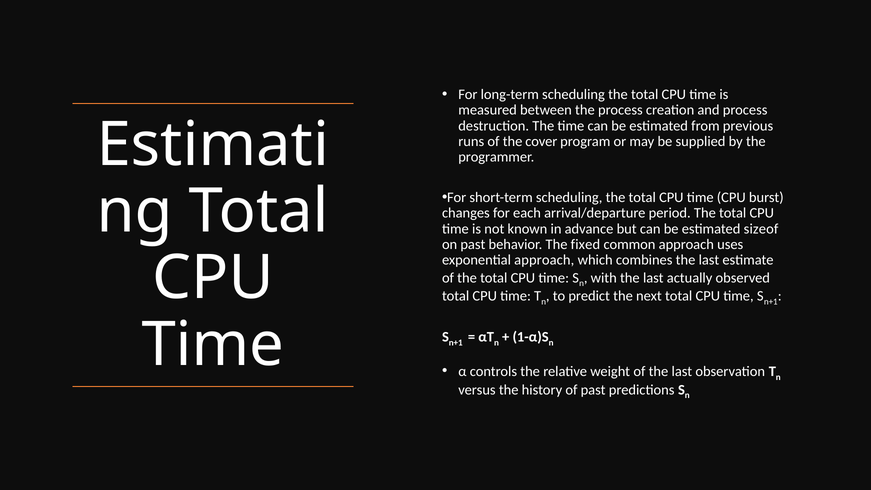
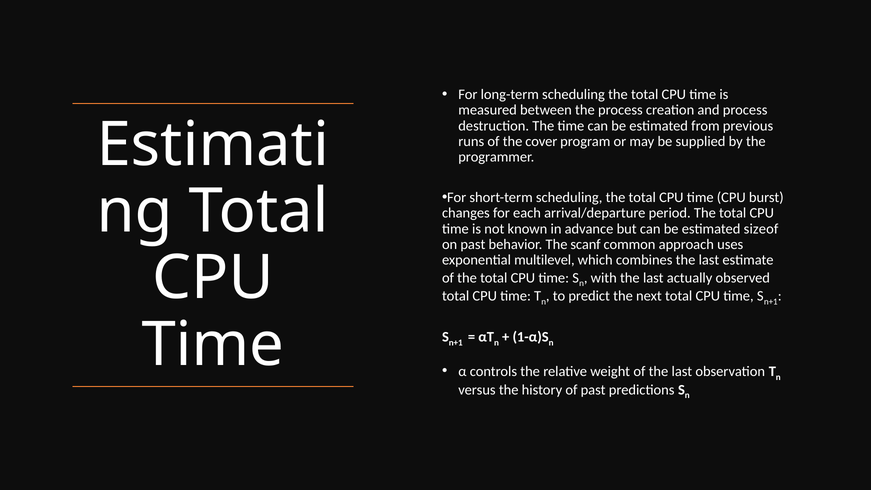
fixed: fixed -> scanf
exponential approach: approach -> multilevel
